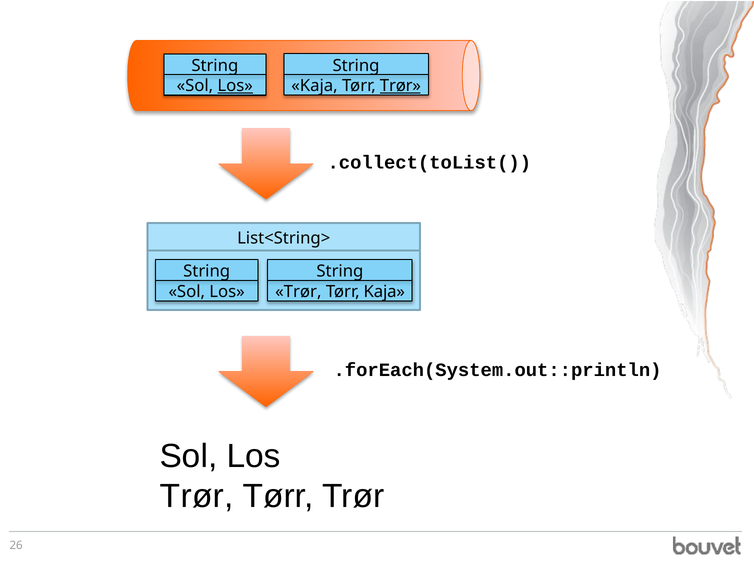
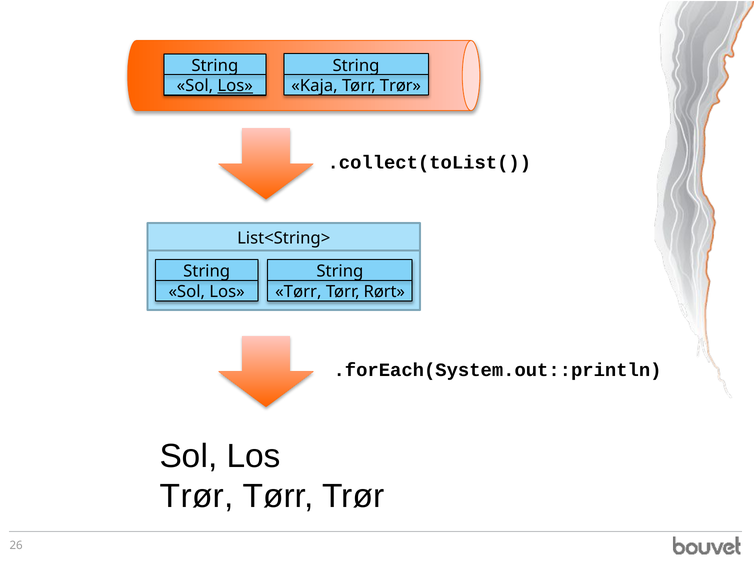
Trør at (400, 86) underline: present -> none
Trør at (298, 292): Trør -> Tørr
Tørr Kaja: Kaja -> Rørt
